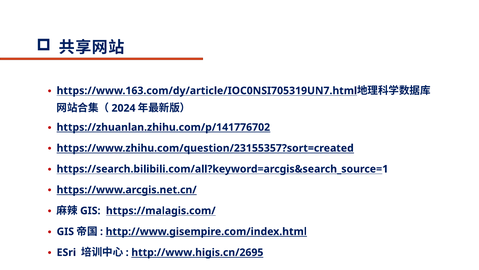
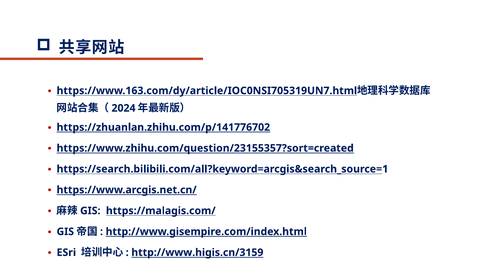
http://www.higis.cn/2695: http://www.higis.cn/2695 -> http://www.higis.cn/3159
